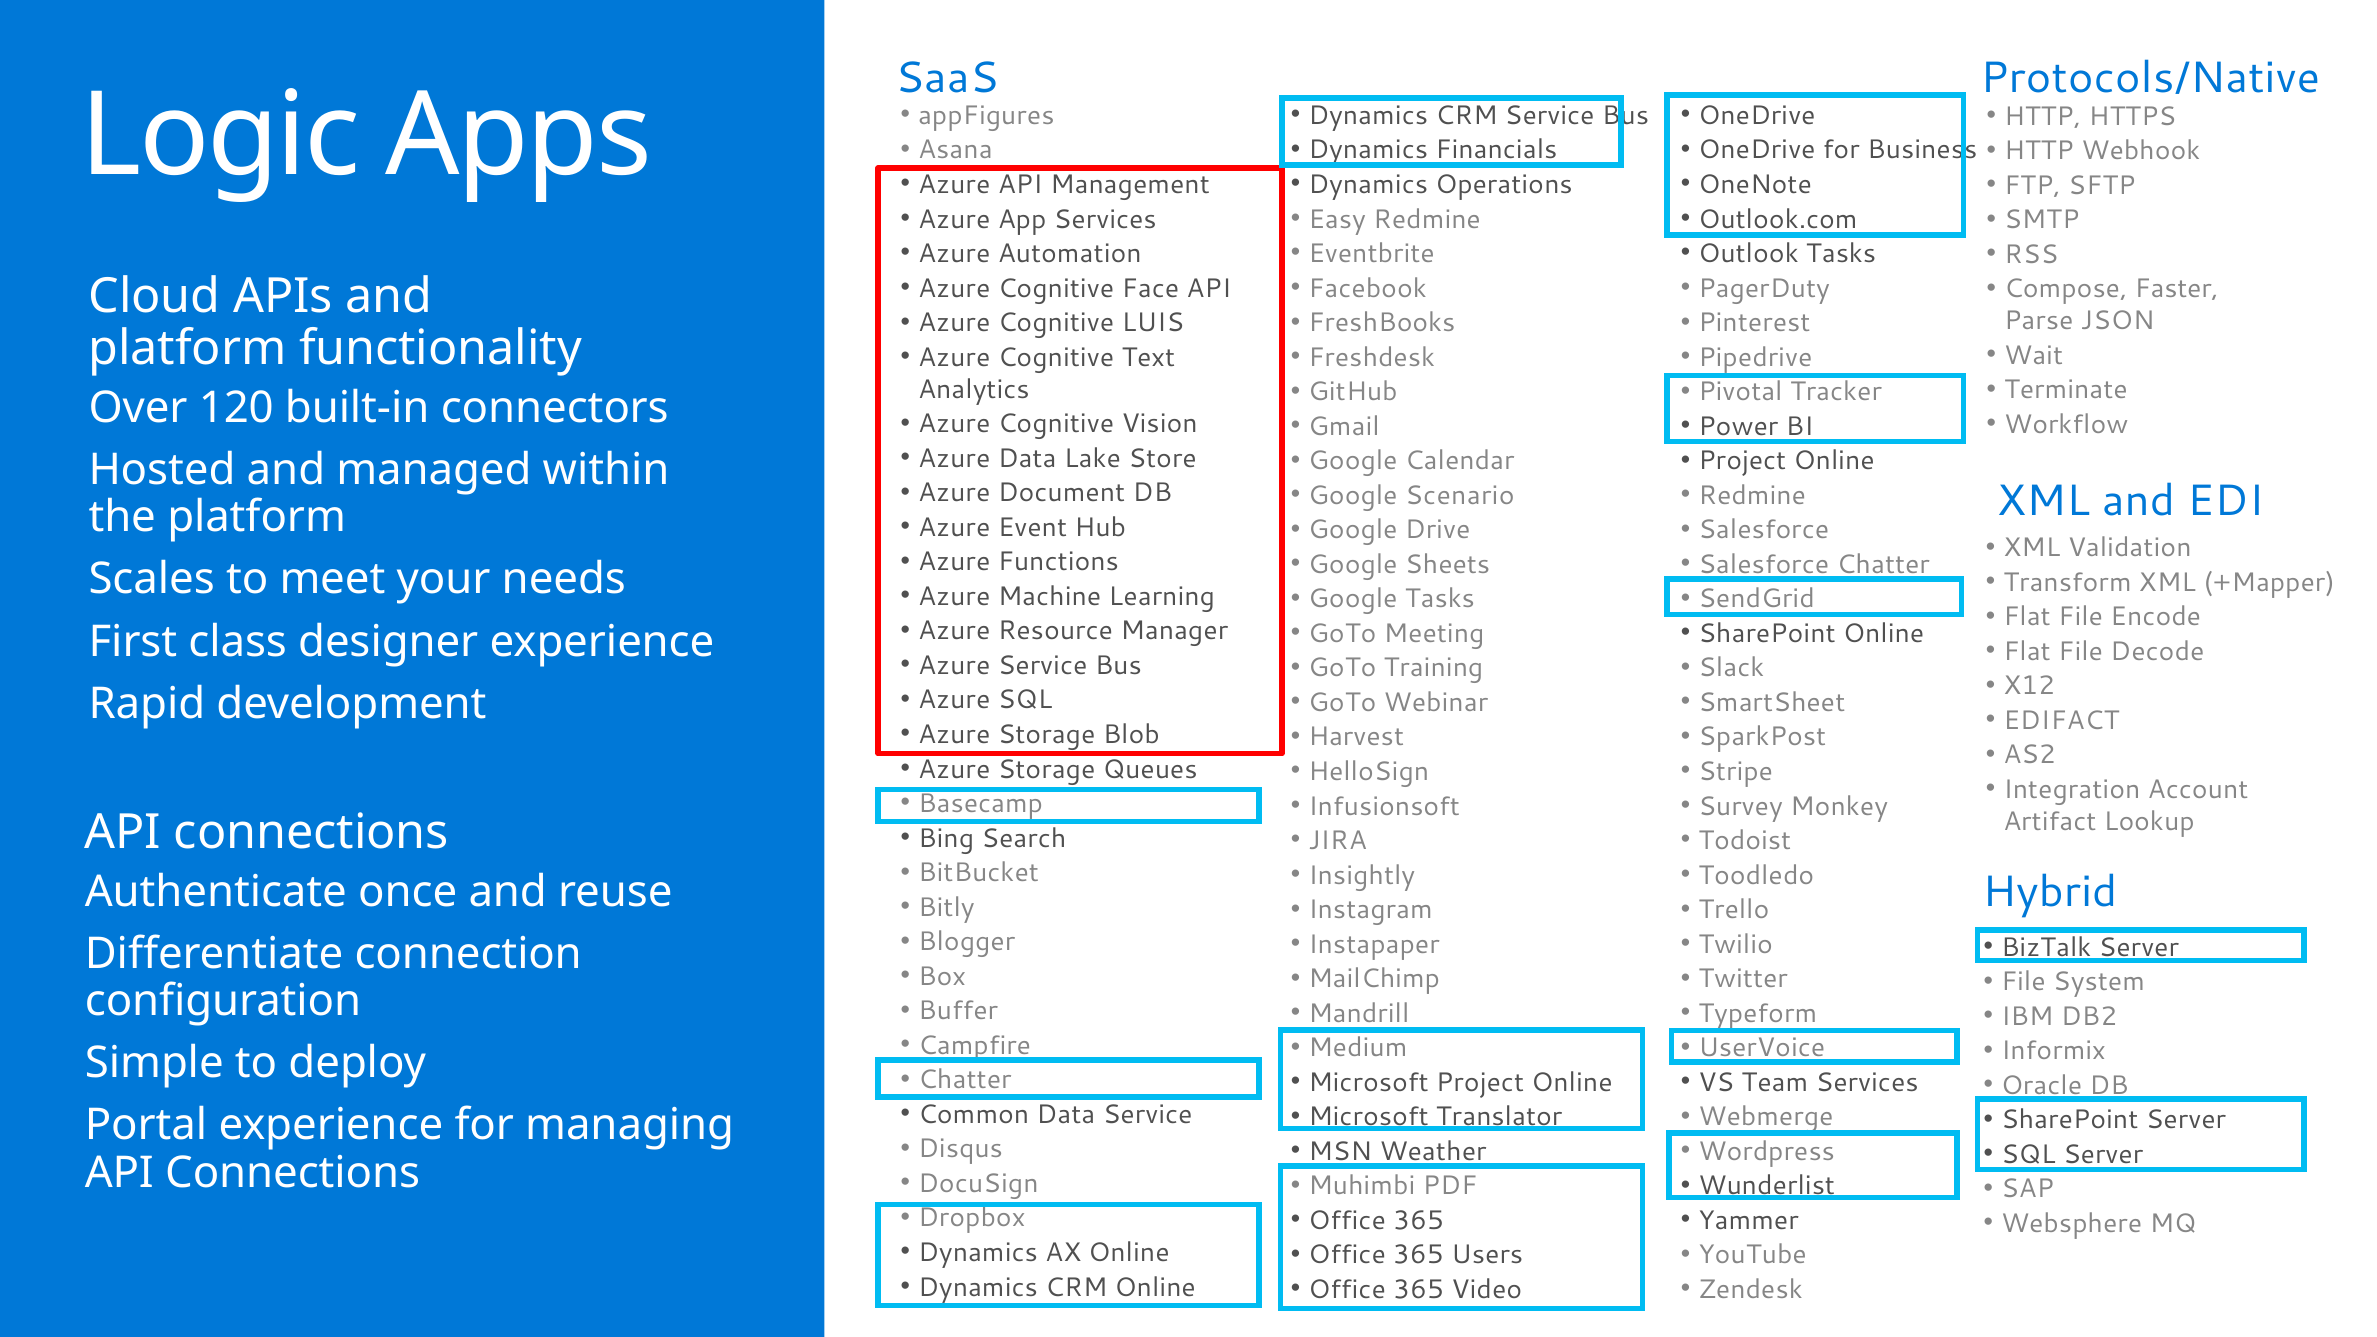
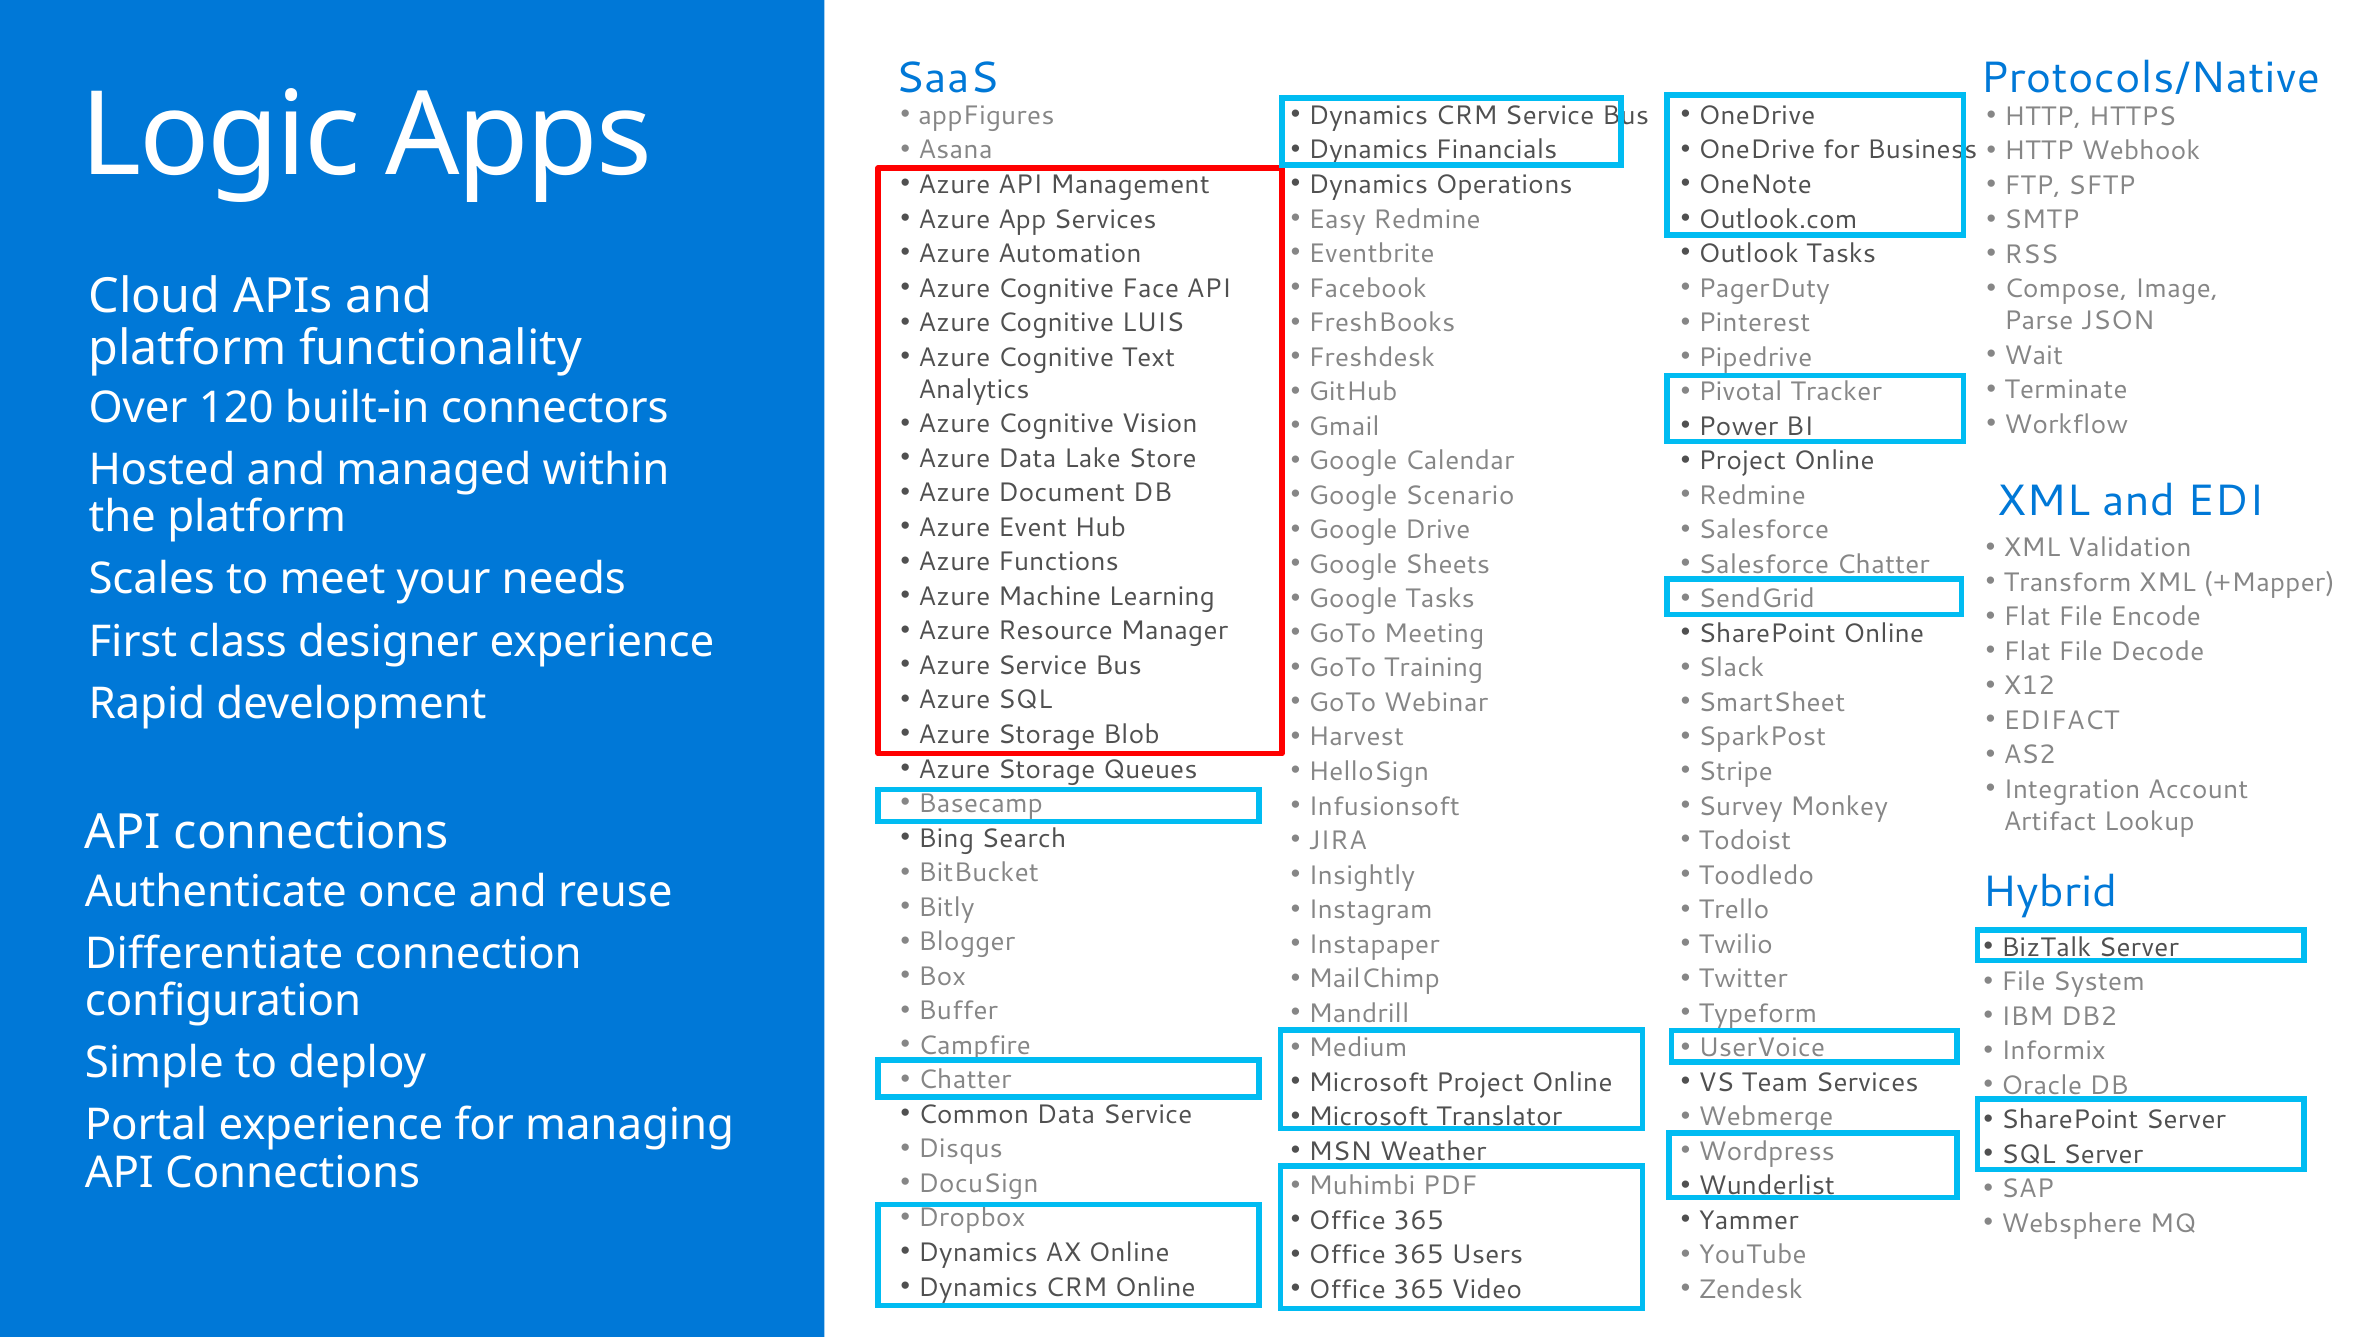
Faster: Faster -> Image
